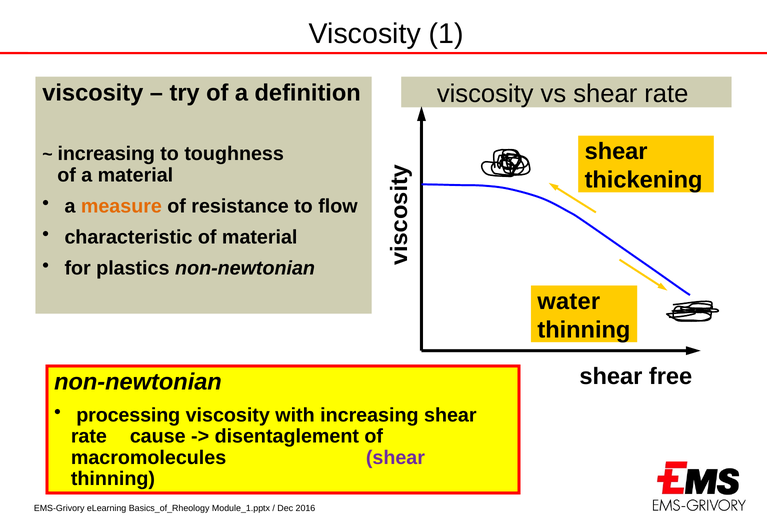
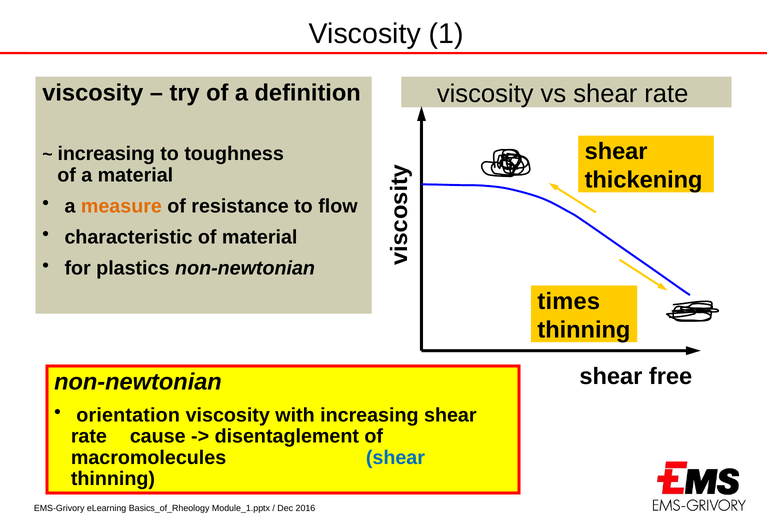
water: water -> times
processing: processing -> orientation
shear at (395, 458) colour: purple -> blue
